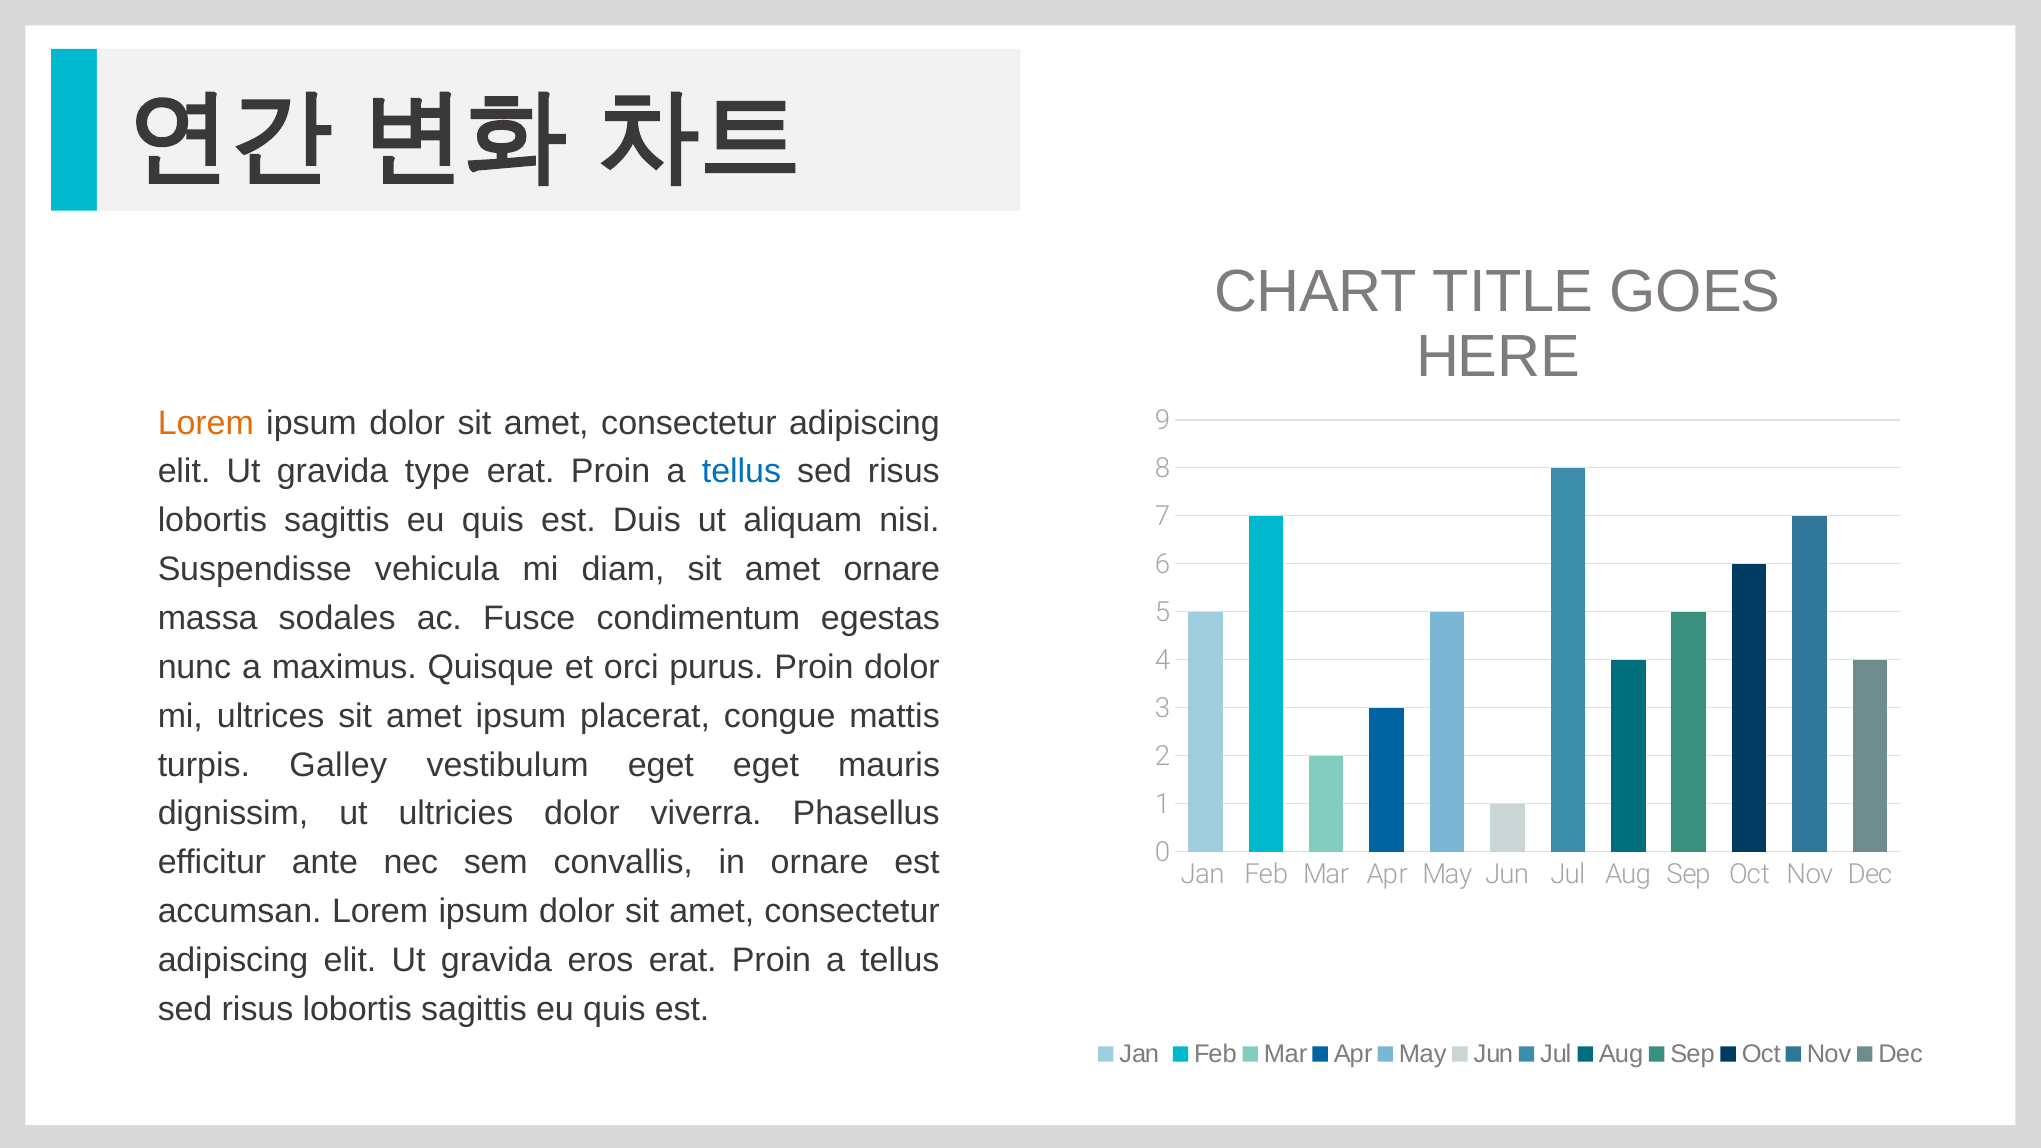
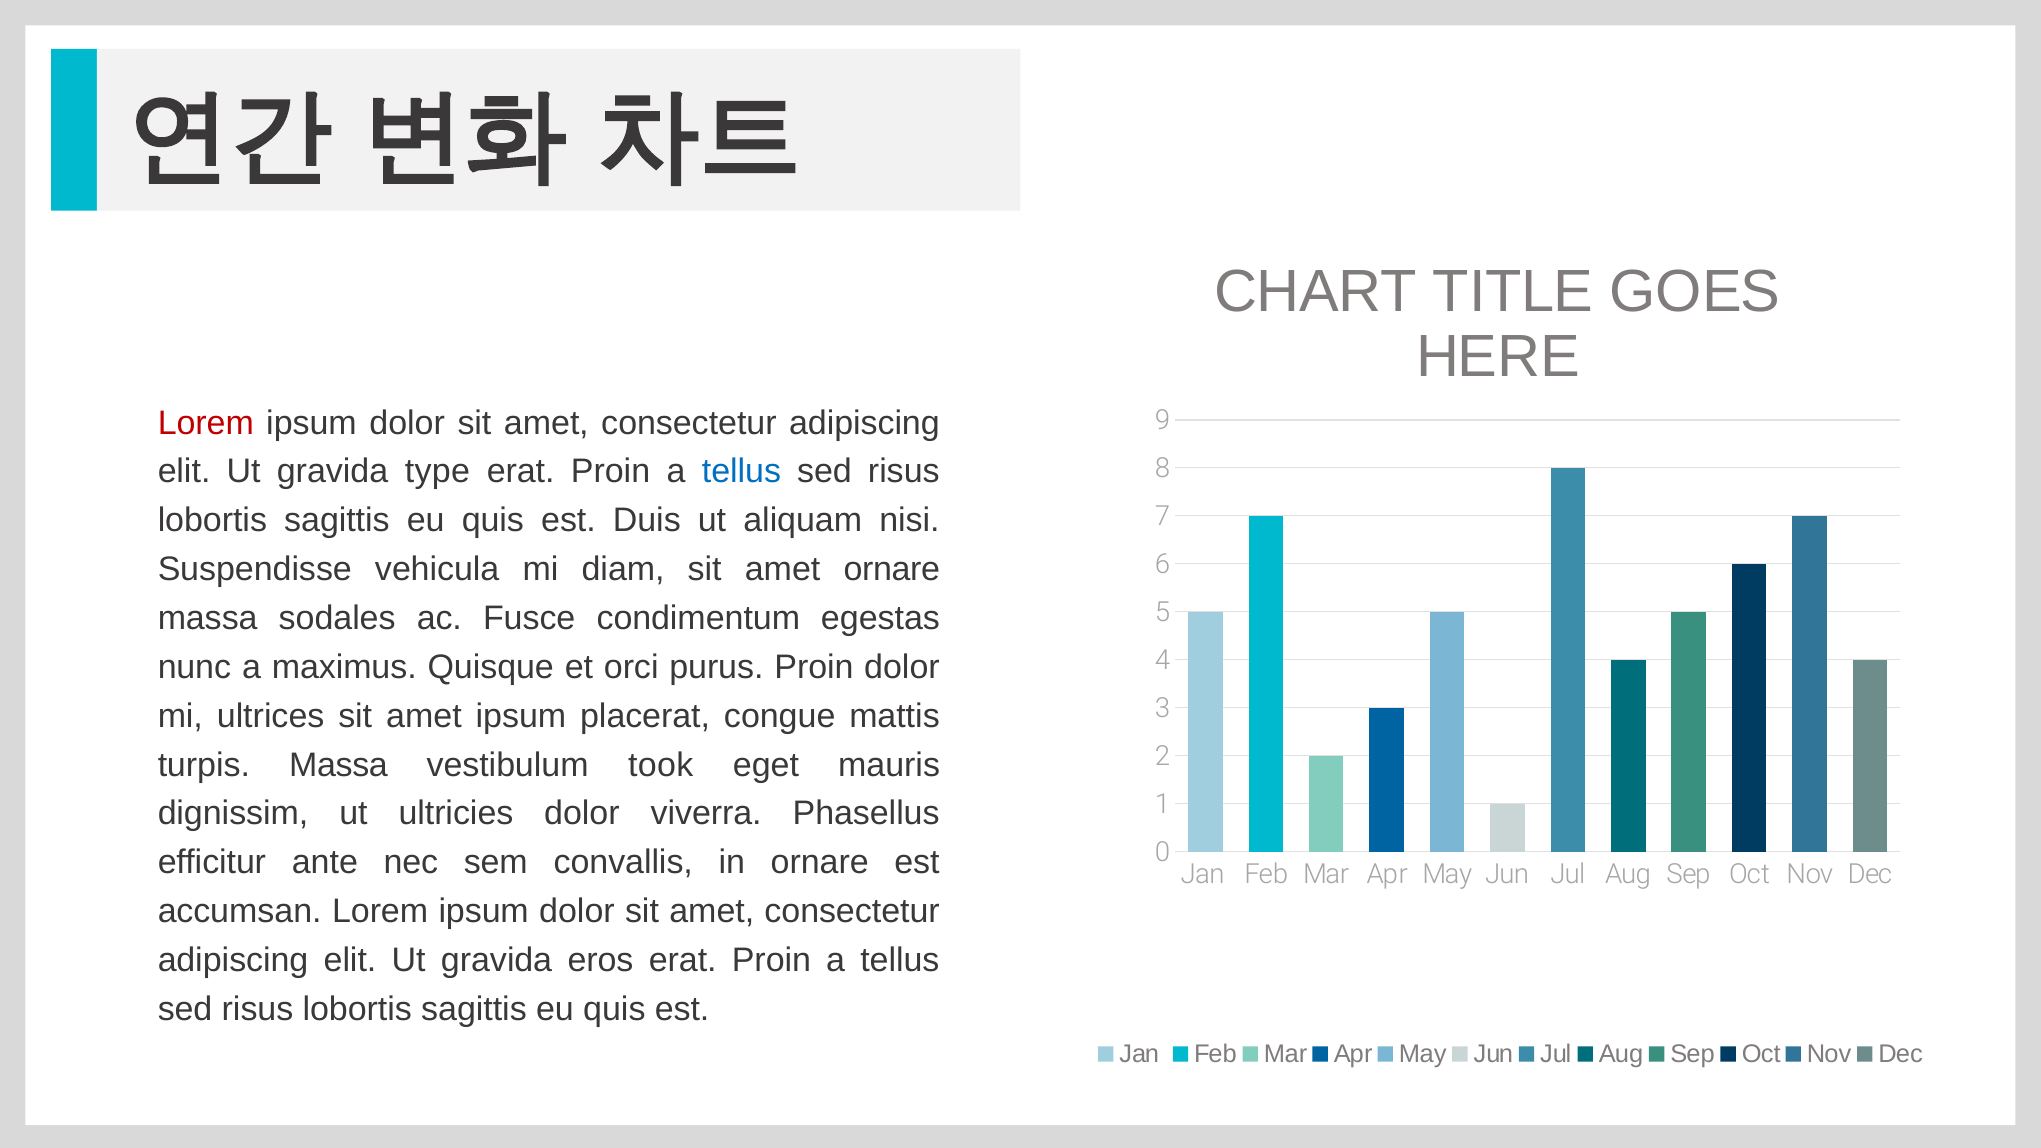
Lorem at (206, 423) colour: orange -> red
turpis Galley: Galley -> Massa
vestibulum eget: eget -> took
